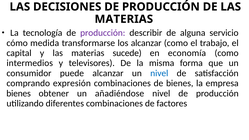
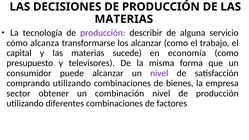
medida: medida -> alcanza
intermedios: intermedios -> presupuesto
nivel at (159, 73) colour: blue -> purple
comprando expresión: expresión -> utilizando
bienes at (19, 93): bienes -> sector
añadiéndose: añadiéndose -> combinación
